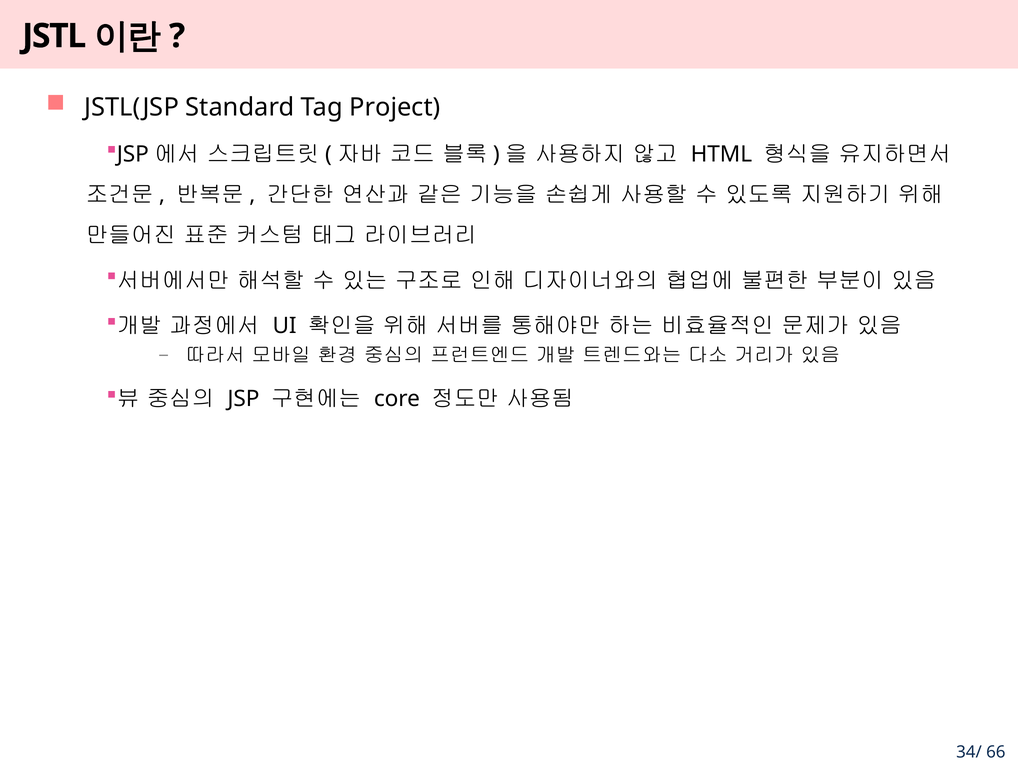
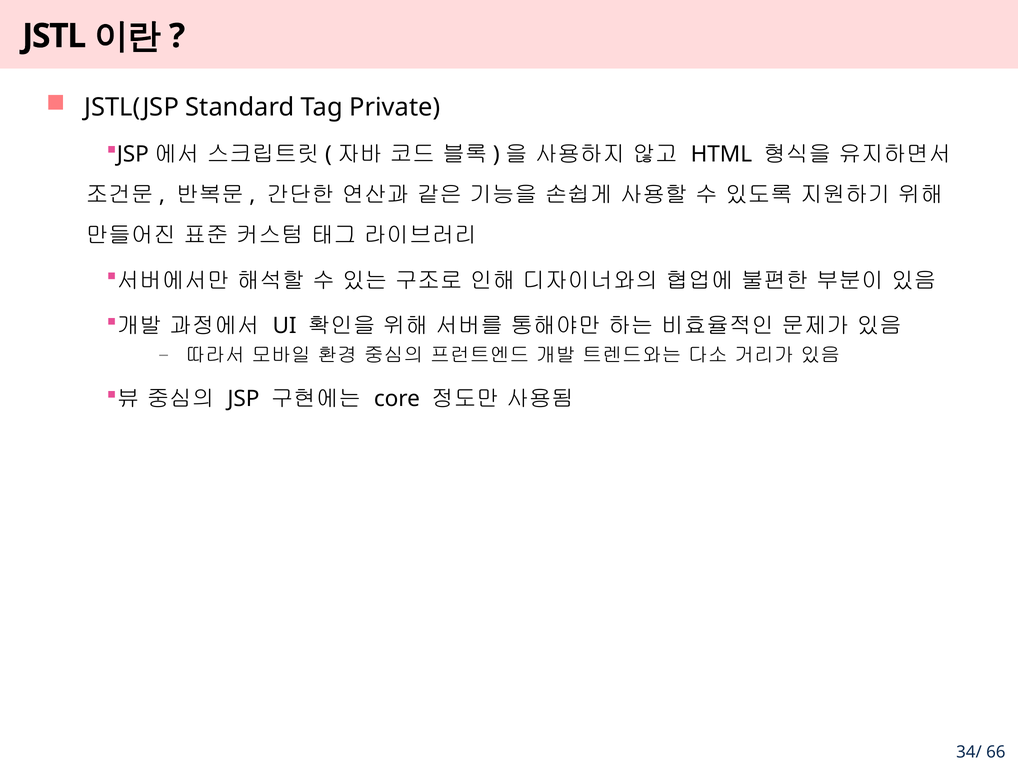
Project: Project -> Private
